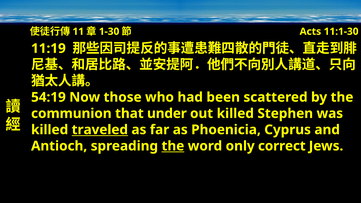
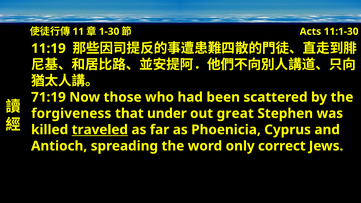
54:19: 54:19 -> 71:19
communion: communion -> forgiveness
out killed: killed -> great
the at (173, 146) underline: present -> none
